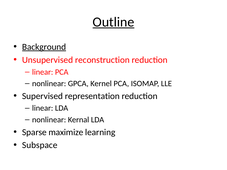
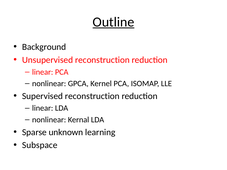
Background underline: present -> none
Supervised representation: representation -> reconstruction
maximize: maximize -> unknown
